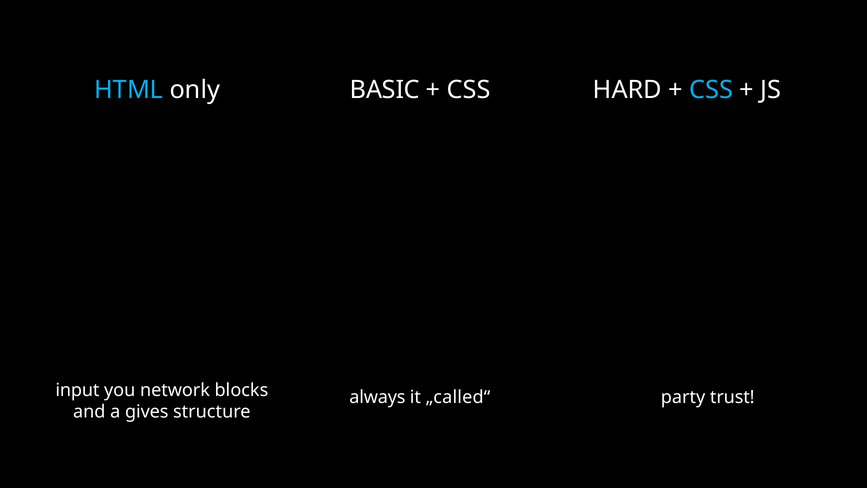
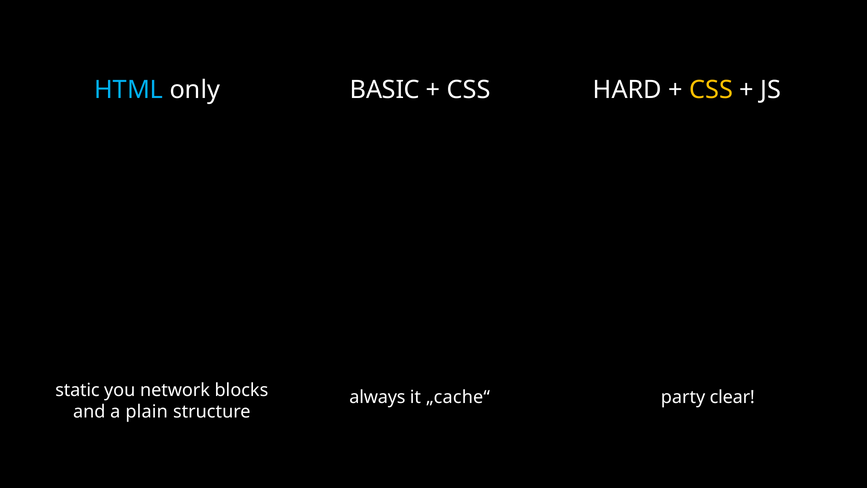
CSS at (711, 90) colour: light blue -> yellow
input: input -> static
„called“: „called“ -> „cache“
trust: trust -> clear
gives: gives -> plain
